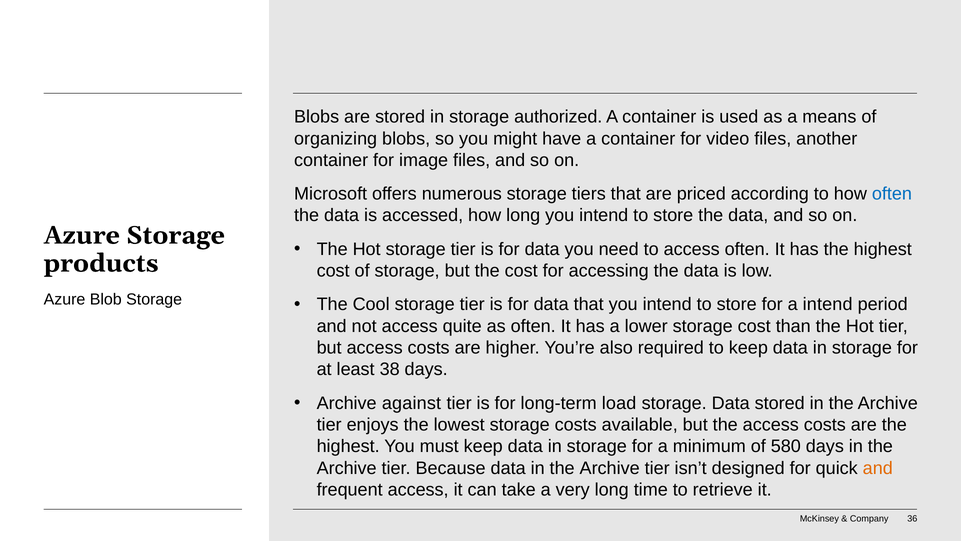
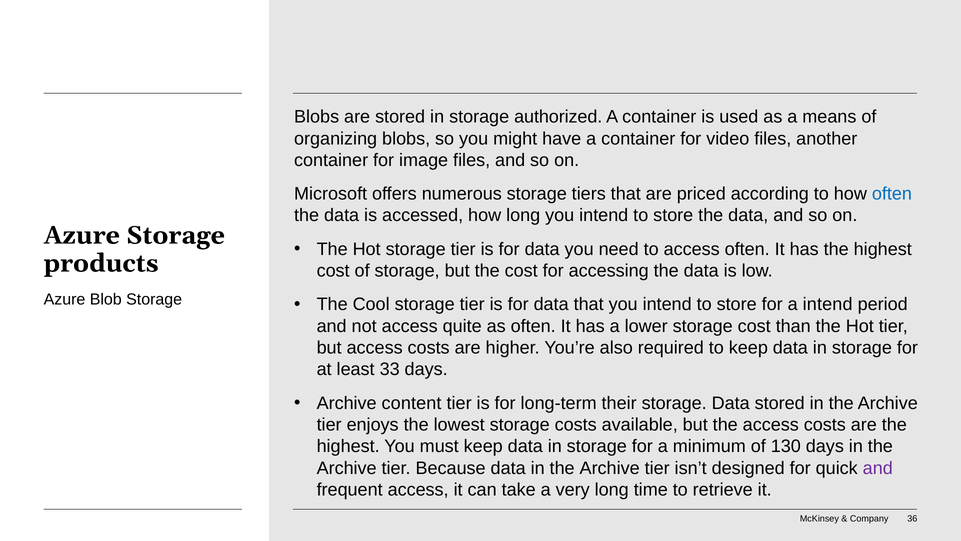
38: 38 -> 33
against: against -> content
load: load -> their
580: 580 -> 130
and at (878, 468) colour: orange -> purple
